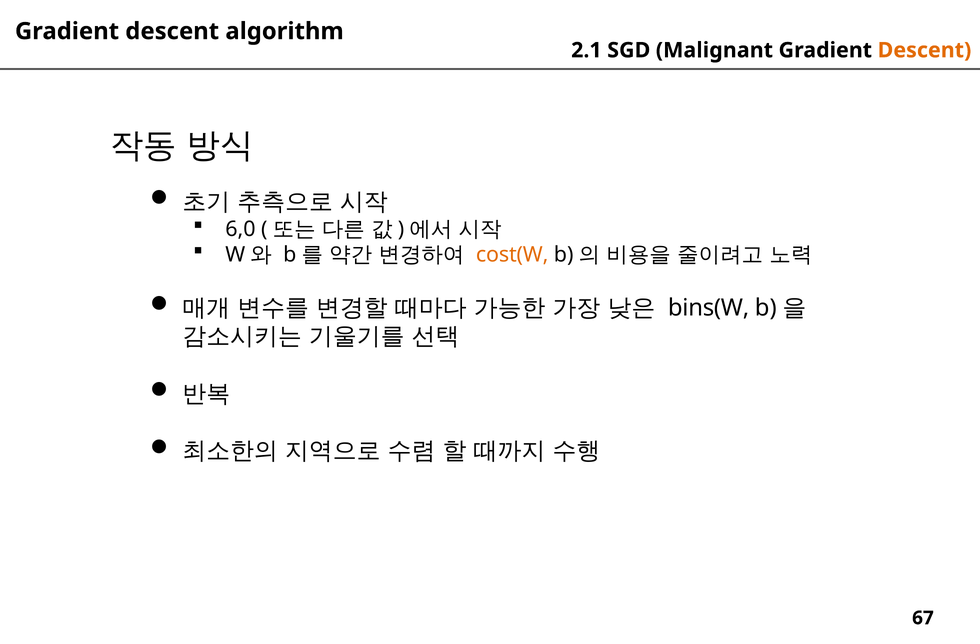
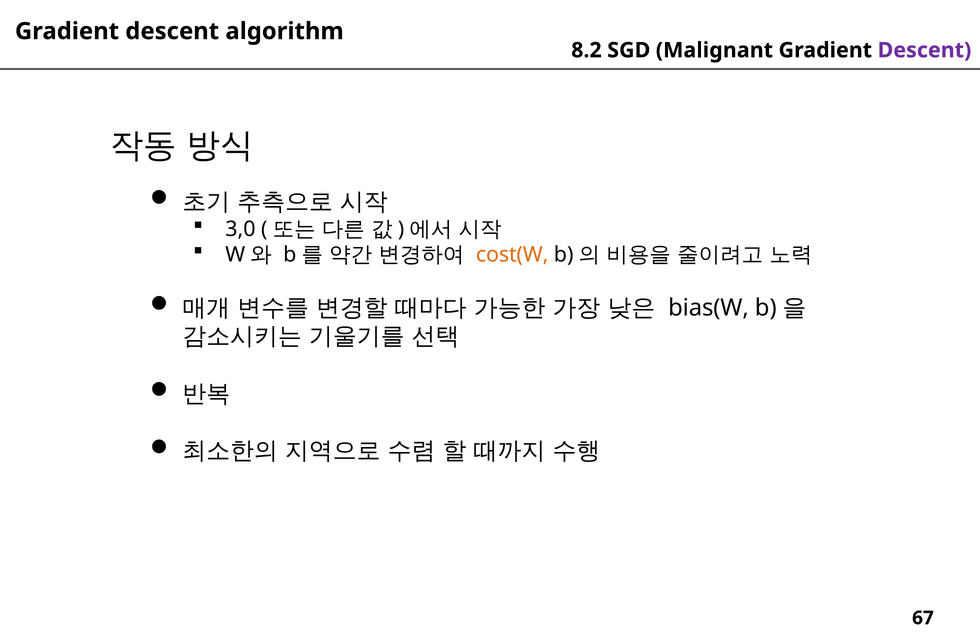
2.1: 2.1 -> 8.2
Descent at (924, 50) colour: orange -> purple
6,0: 6,0 -> 3,0
bins(W: bins(W -> bias(W
